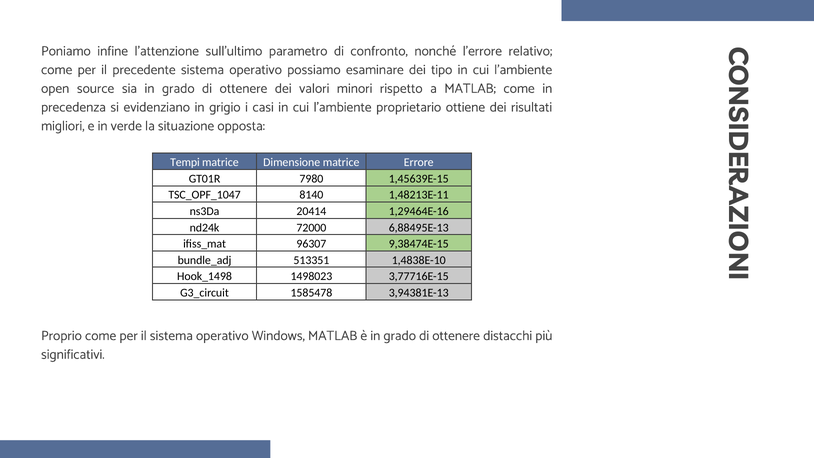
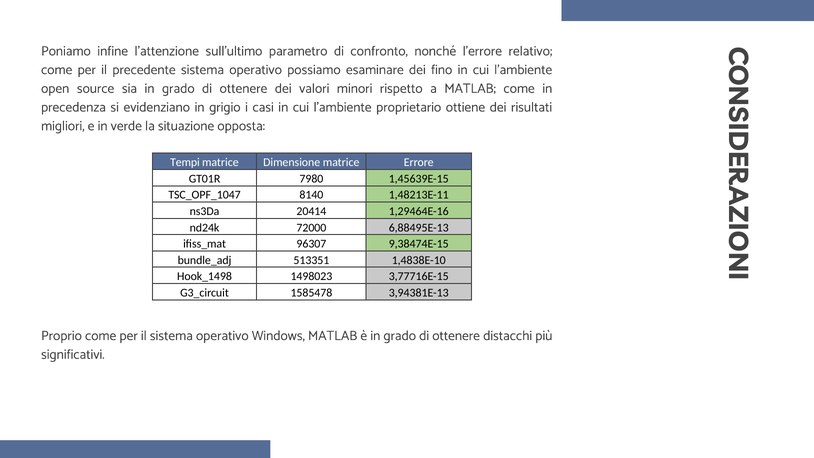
tipo: tipo -> fino
